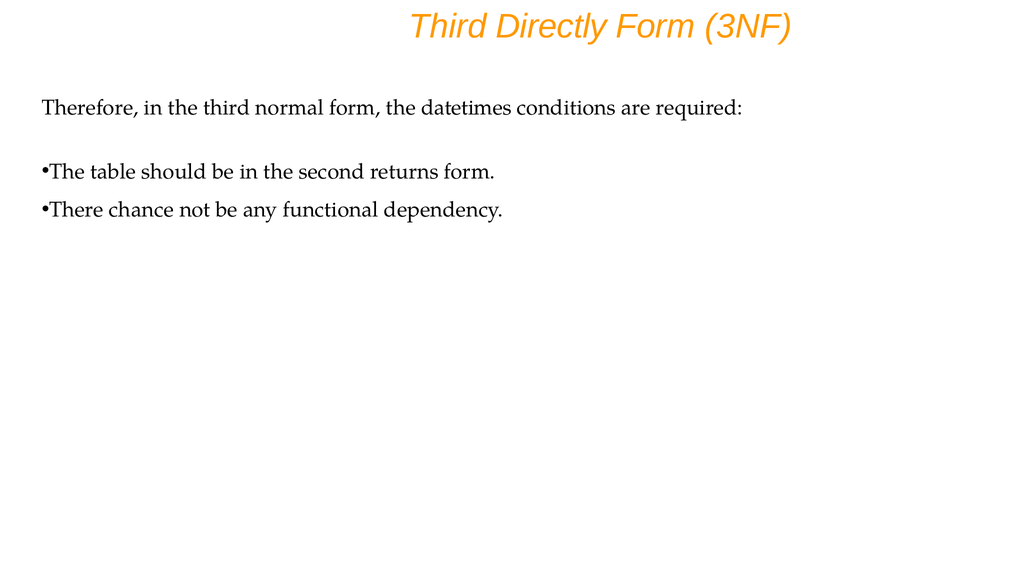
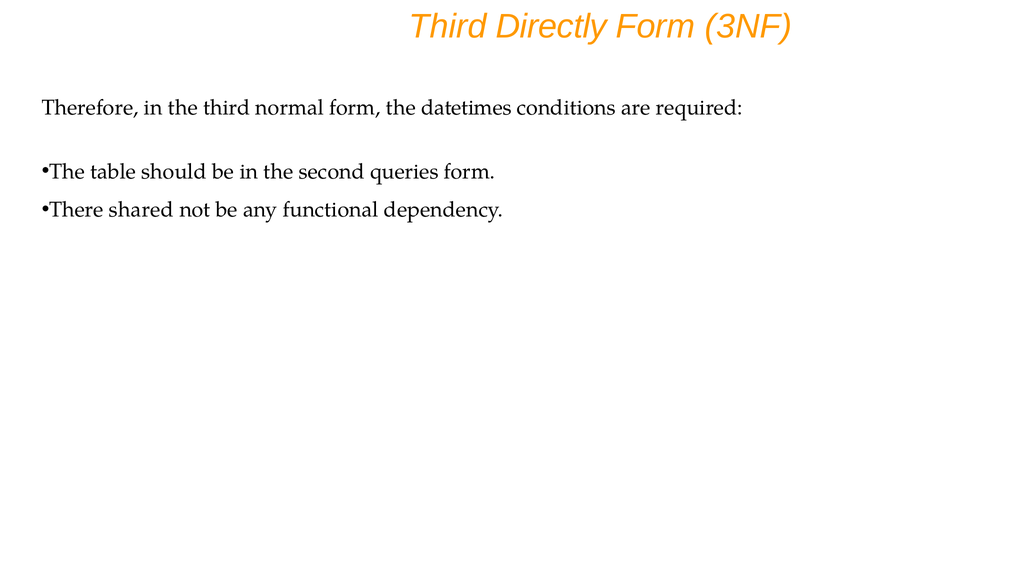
returns: returns -> queries
chance: chance -> shared
